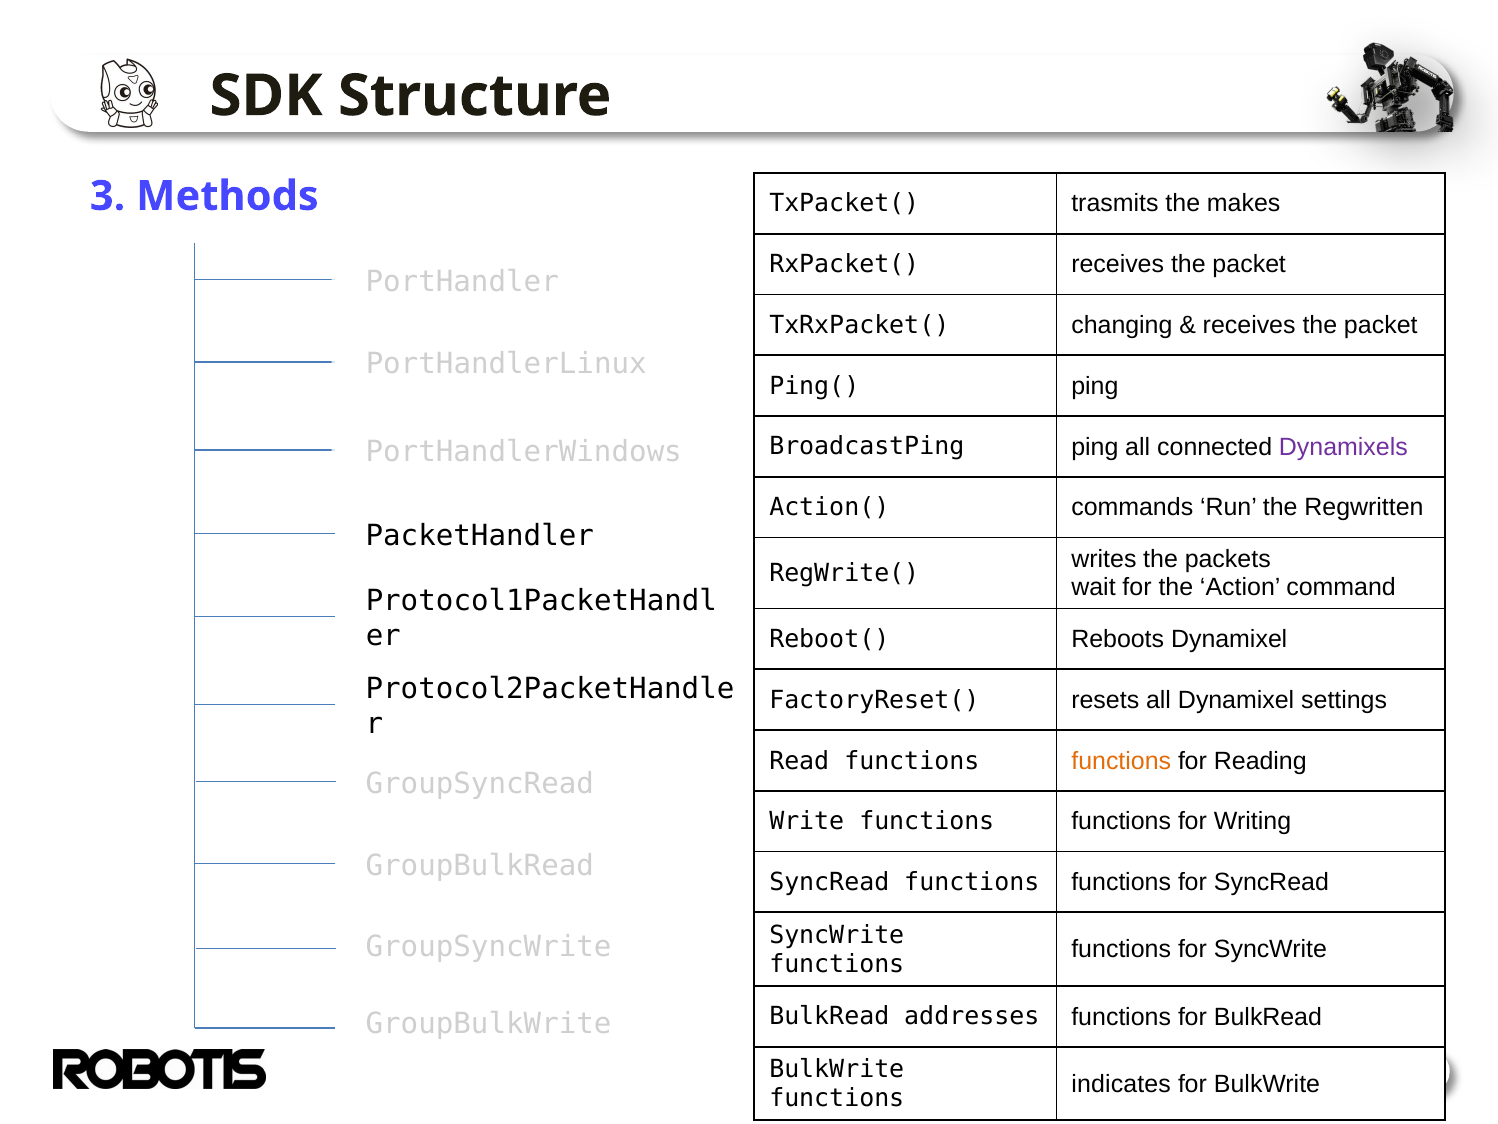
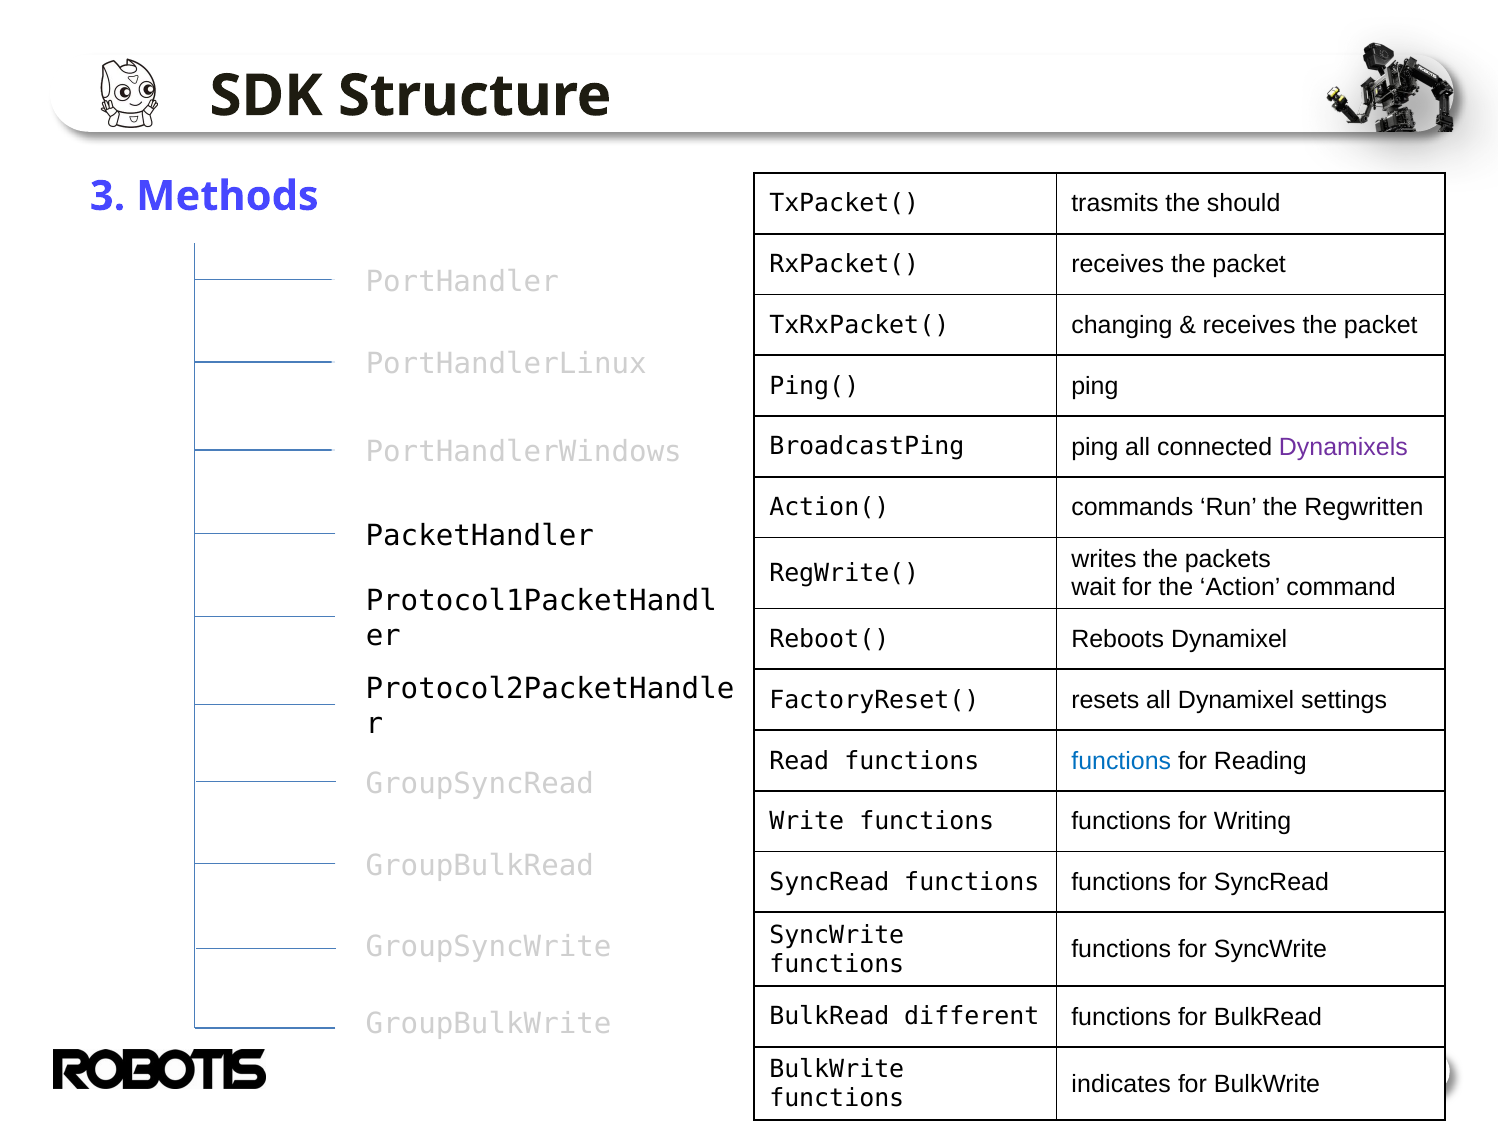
makes: makes -> should
functions at (1121, 761) colour: orange -> blue
addresses: addresses -> different
